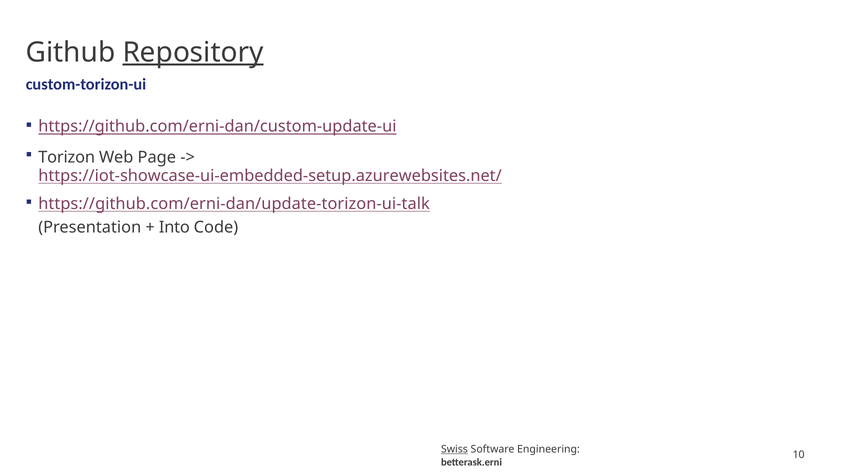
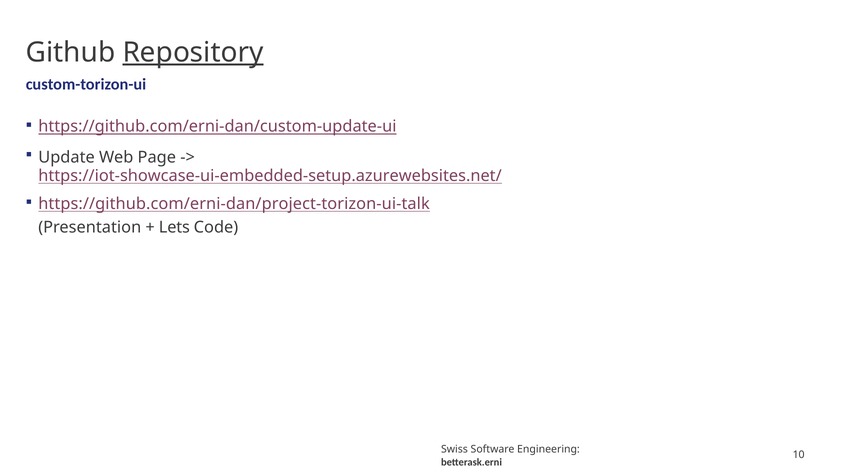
Torizon: Torizon -> Update
https://github.com/erni-dan/update-torizon-ui-talk: https://github.com/erni-dan/update-torizon-ui-talk -> https://github.com/erni-dan/project-torizon-ui-talk
Into: Into -> Lets
Swiss underline: present -> none
